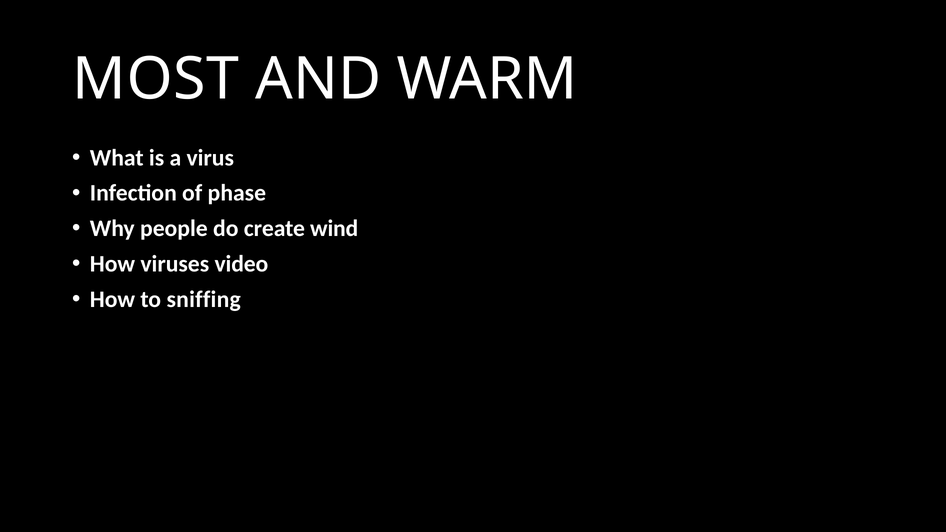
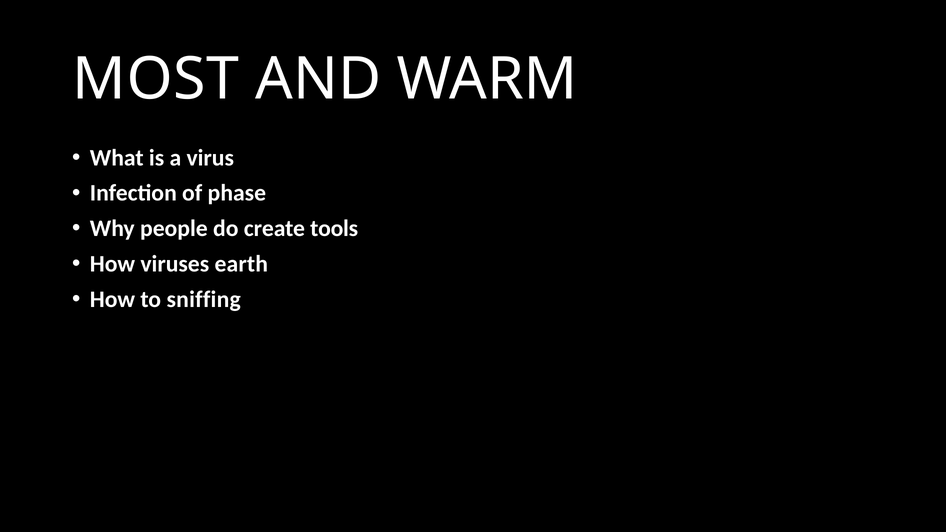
wind: wind -> tools
video: video -> earth
